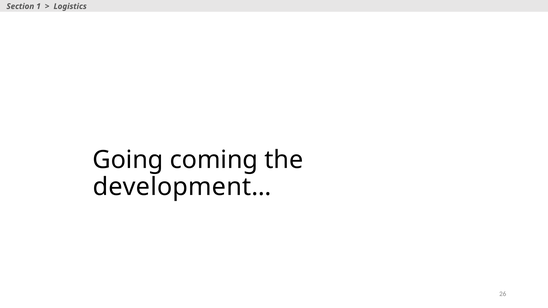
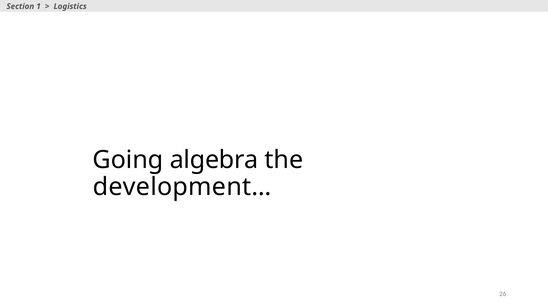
coming: coming -> algebra
